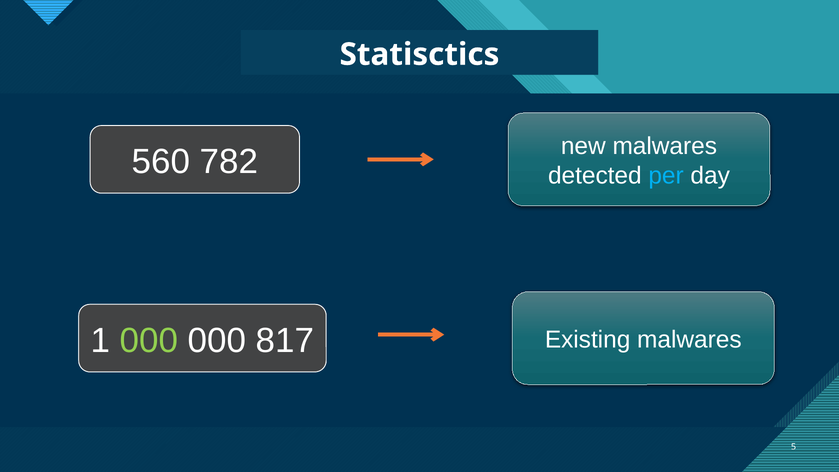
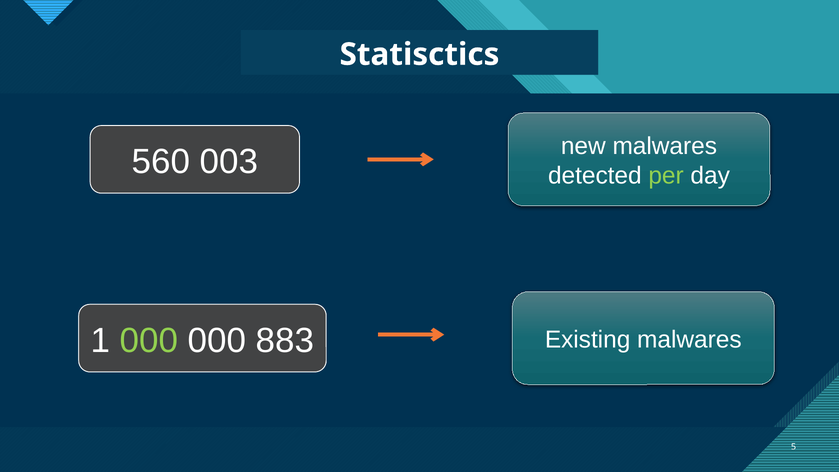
782: 782 -> 003
per colour: light blue -> light green
817: 817 -> 883
